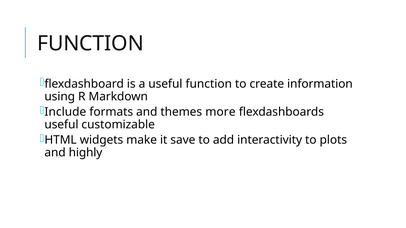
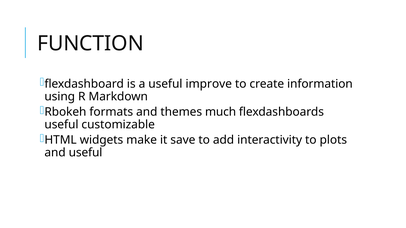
useful function: function -> improve
Include: Include -> Rbokeh
more: more -> much
and highly: highly -> useful
